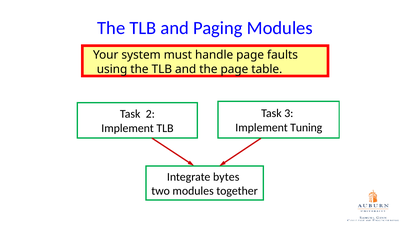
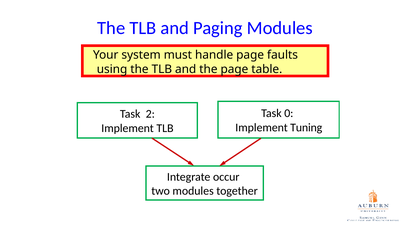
3: 3 -> 0
bytes: bytes -> occur
